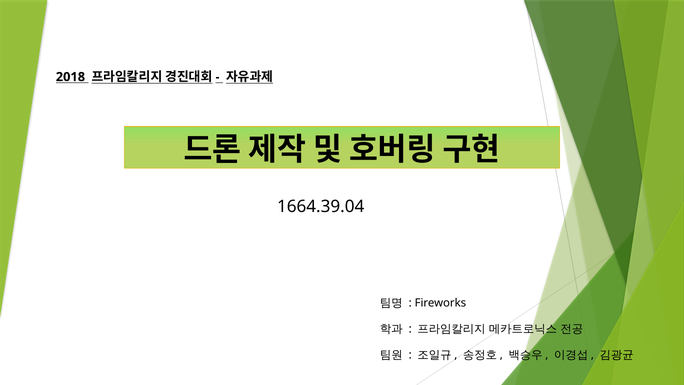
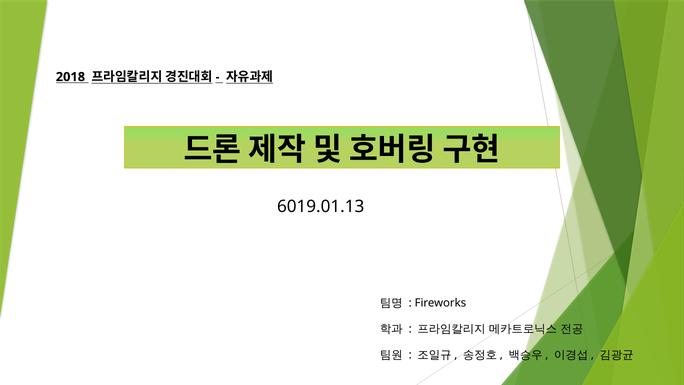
1664.39.04: 1664.39.04 -> 6019.01.13
